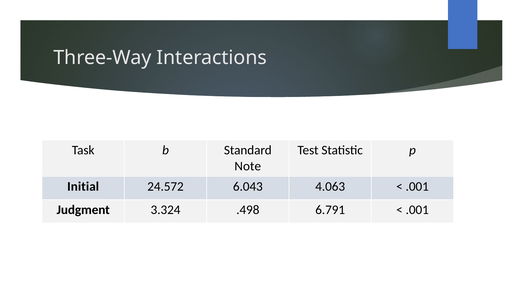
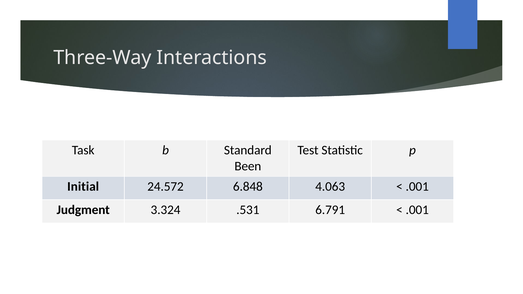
Note: Note -> Been
6.043: 6.043 -> 6.848
.498: .498 -> .531
